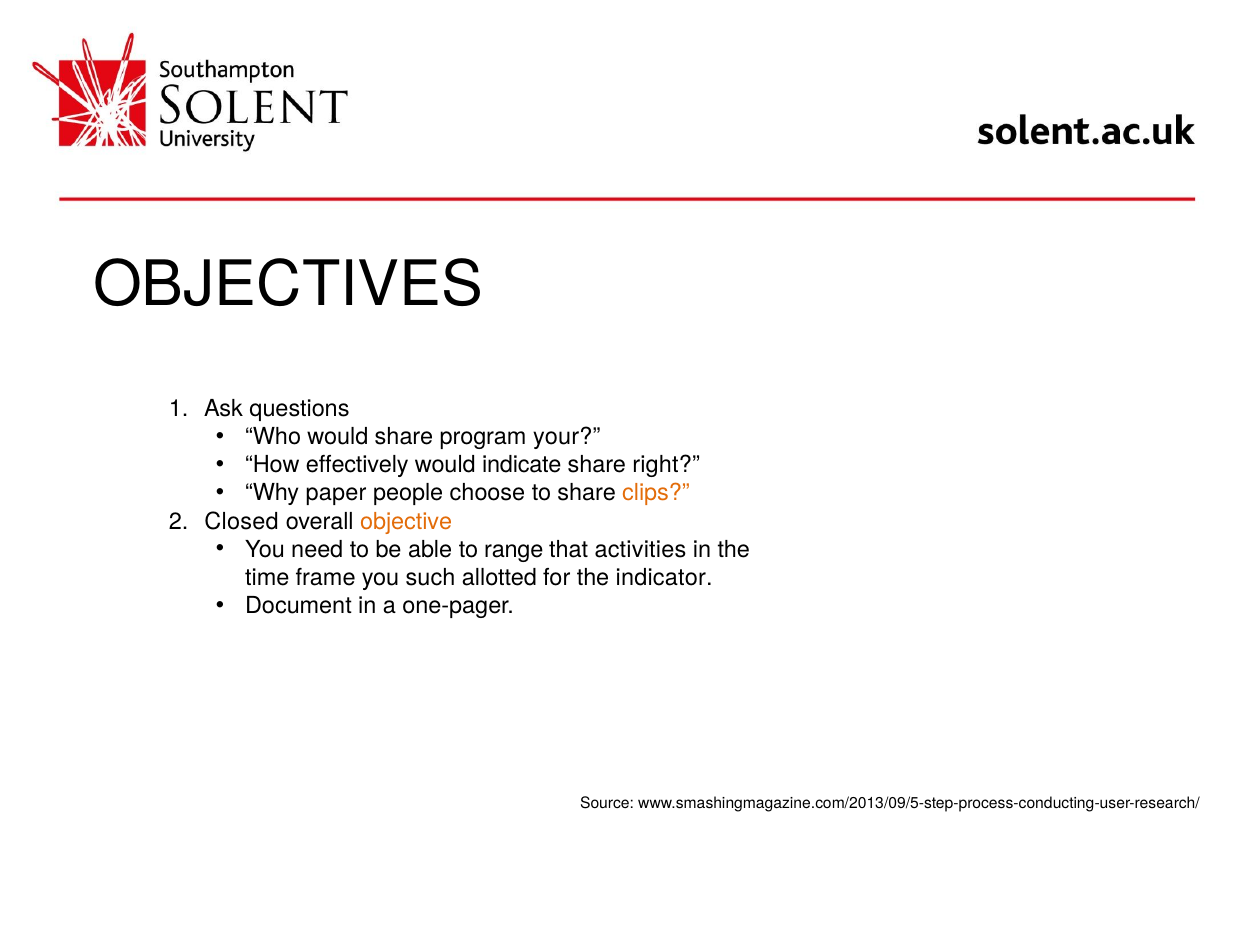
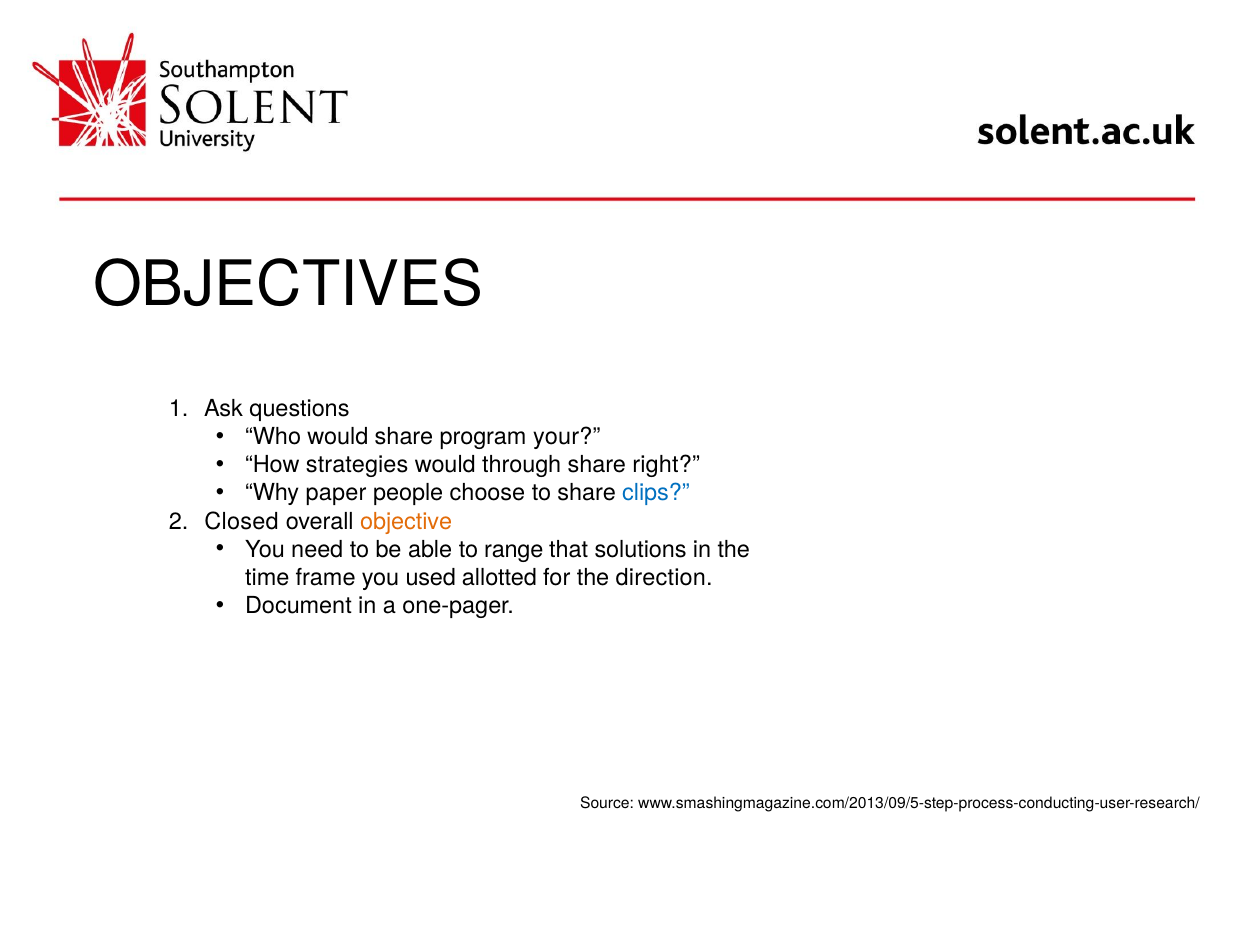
effectively: effectively -> strategies
indicate: indicate -> through
clips colour: orange -> blue
activities: activities -> solutions
such: such -> used
indicator: indicator -> direction
